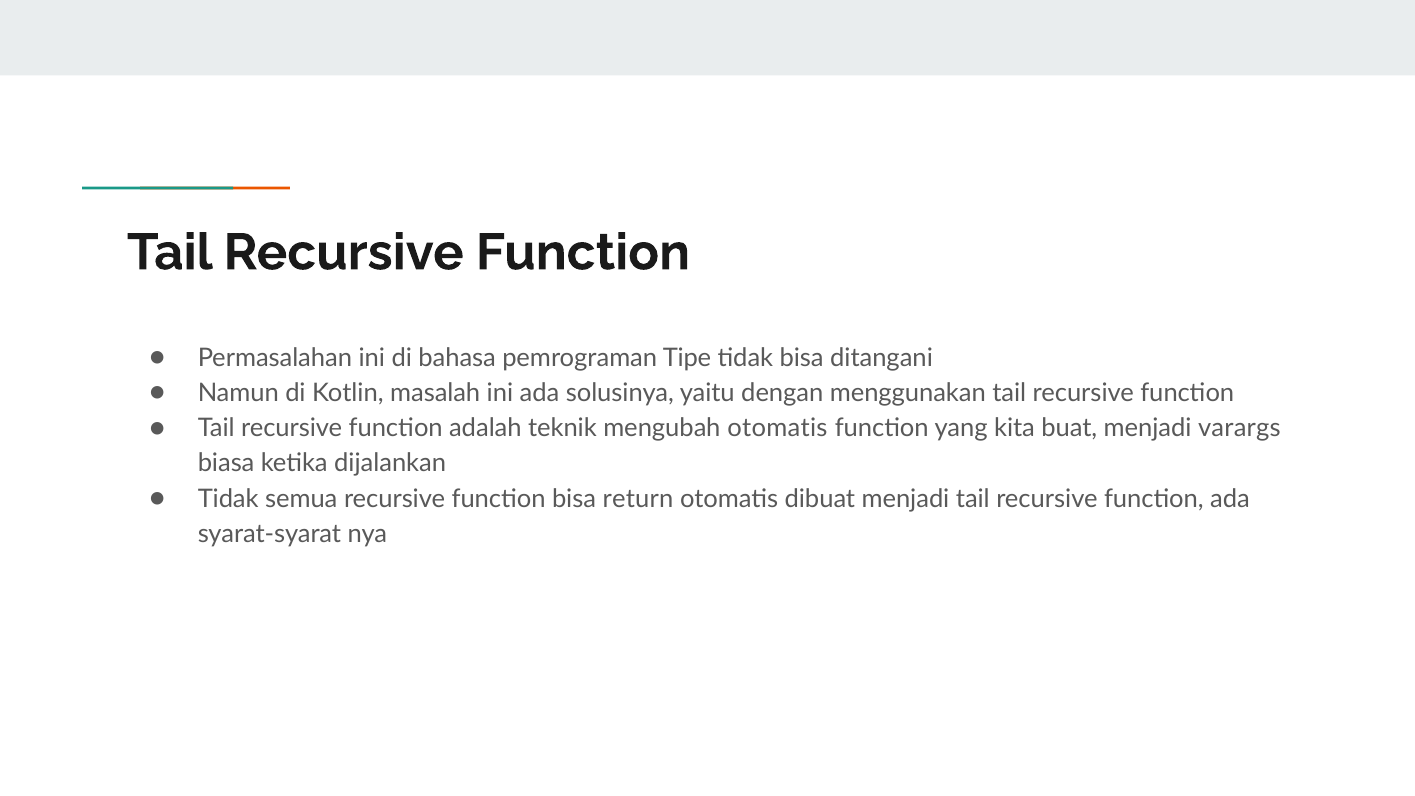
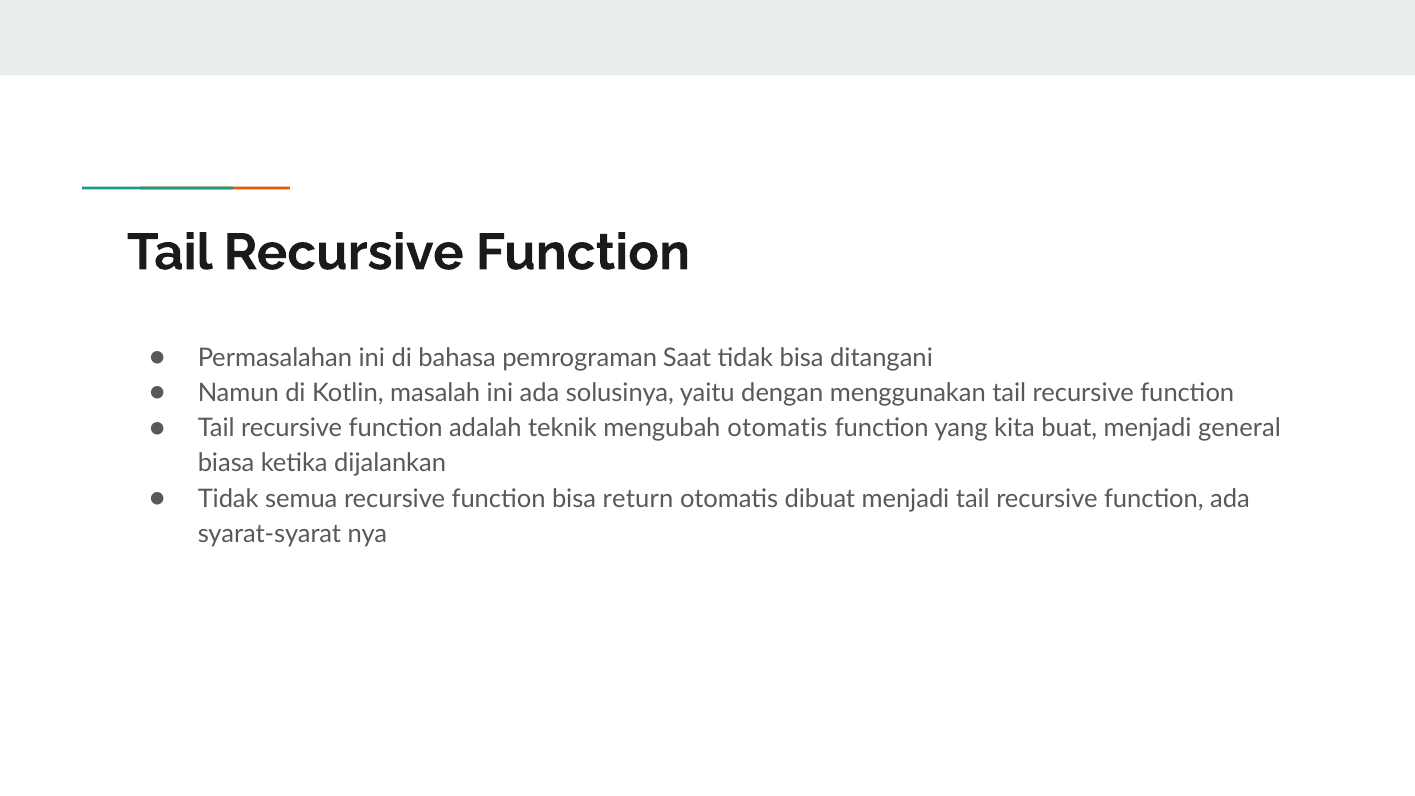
Tipe: Tipe -> Saat
varargs: varargs -> general
